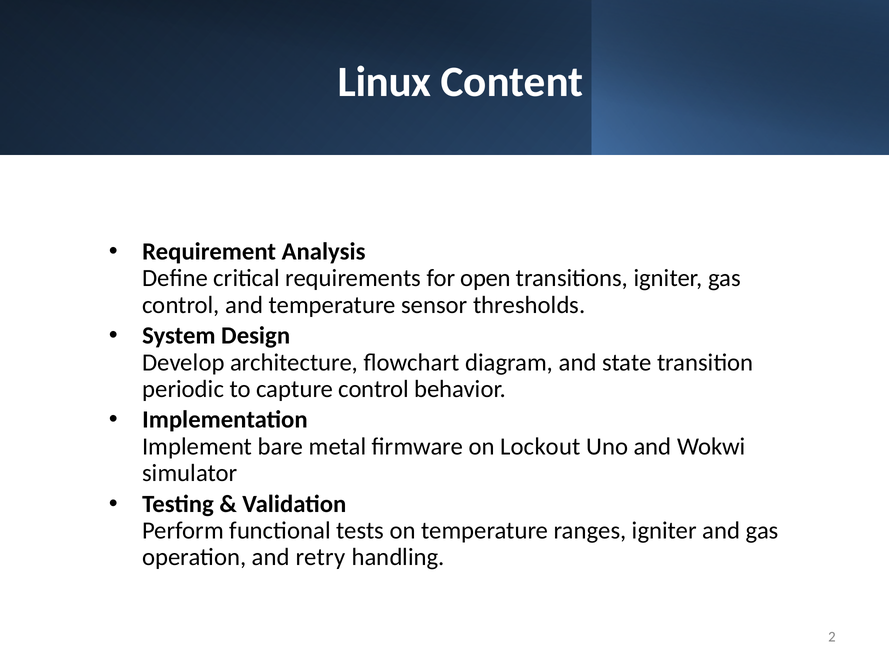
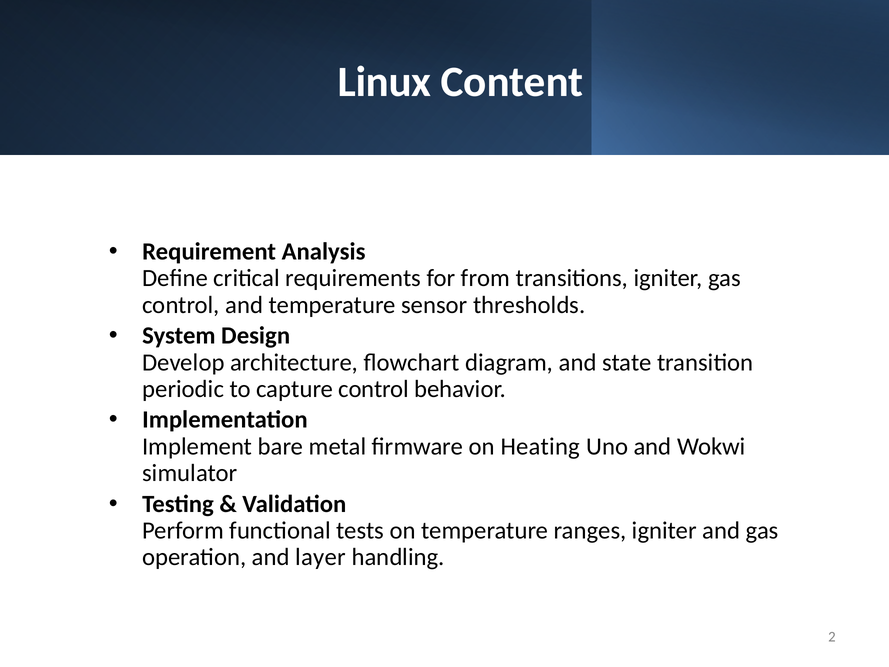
open: open -> from
Lockout: Lockout -> Heating
retry: retry -> layer
